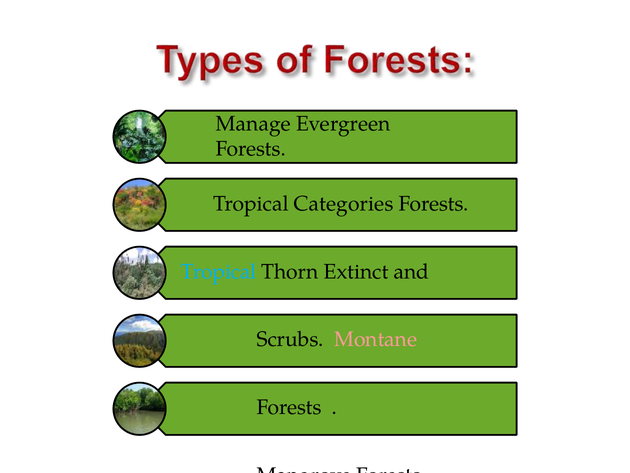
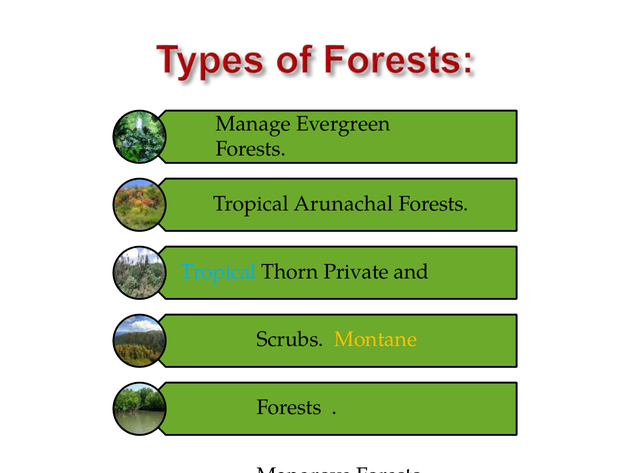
Categories: Categories -> Arunachal
Extinct: Extinct -> Private
Montane colour: pink -> yellow
